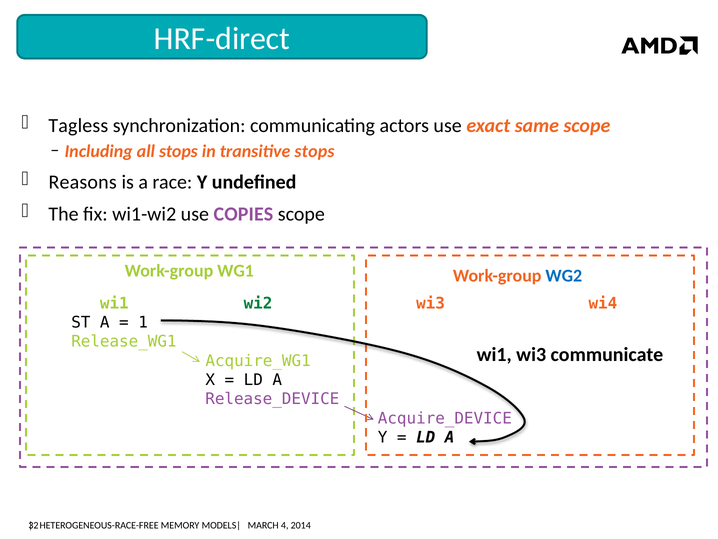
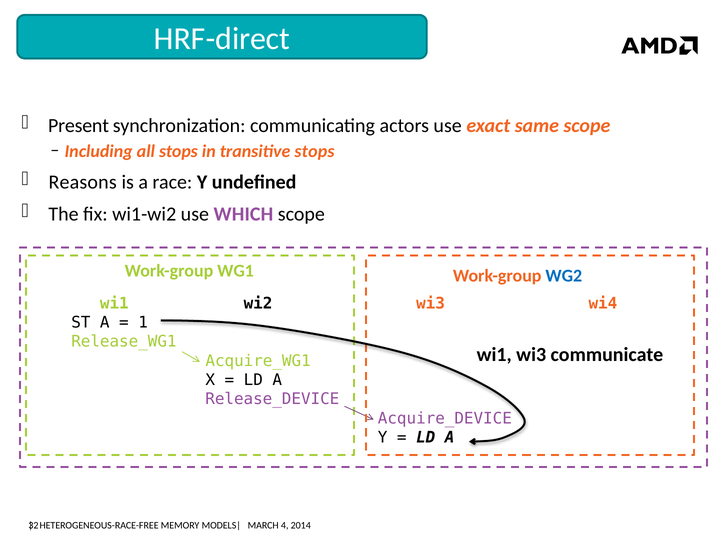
Tagless: Tagless -> Present
COPIES: COPIES -> WHICH
wi2 colour: green -> black
